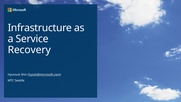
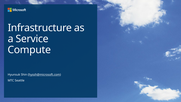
Recovery: Recovery -> Compute
